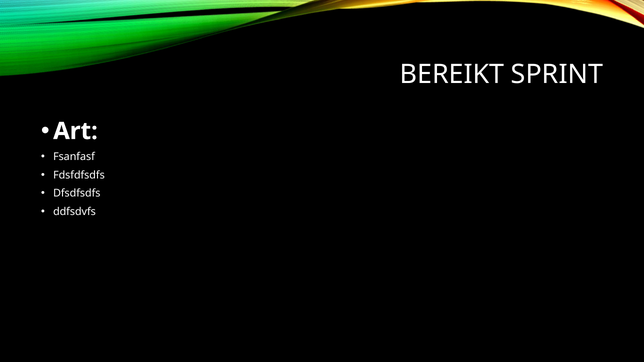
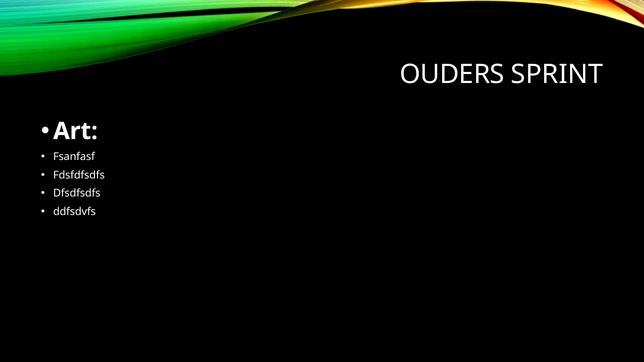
BEREIKT: BEREIKT -> OUDERS
